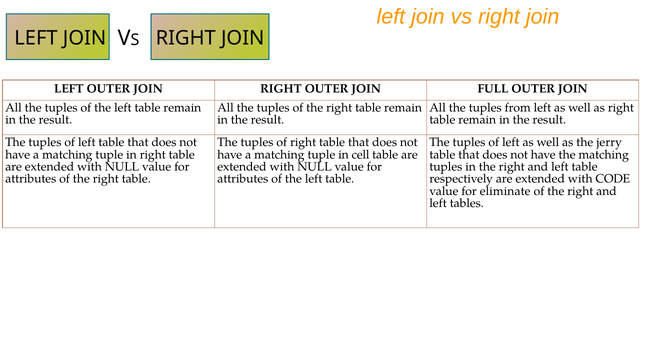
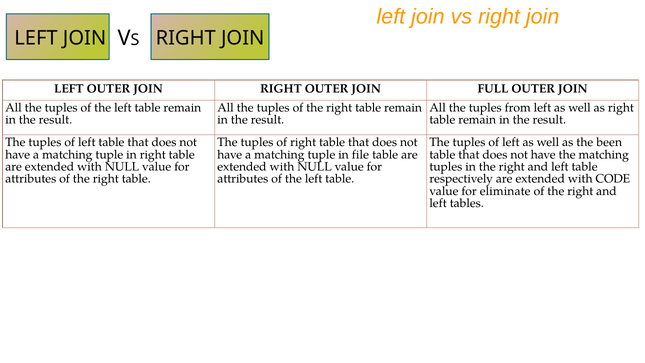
jerry: jerry -> been
cell: cell -> file
